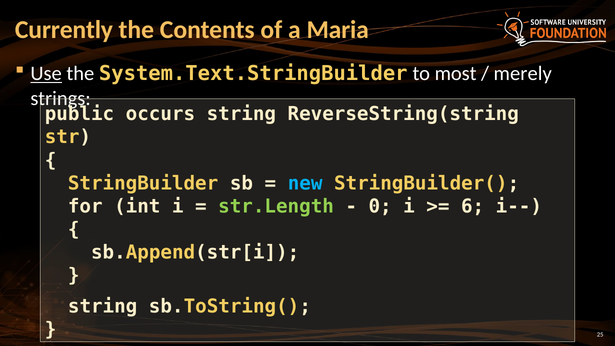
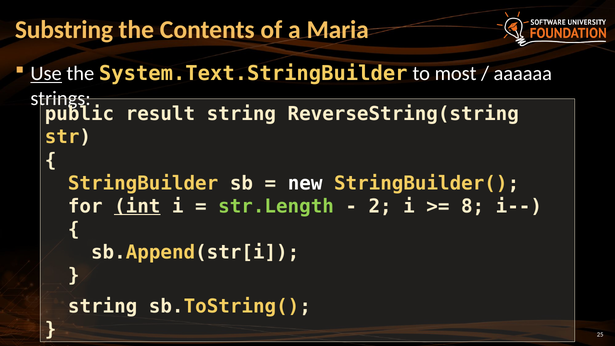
Currently: Currently -> Substring
merely: merely -> aaaaaa
occurs: occurs -> result
new colour: light blue -> white
int underline: none -> present
0: 0 -> 2
6: 6 -> 8
